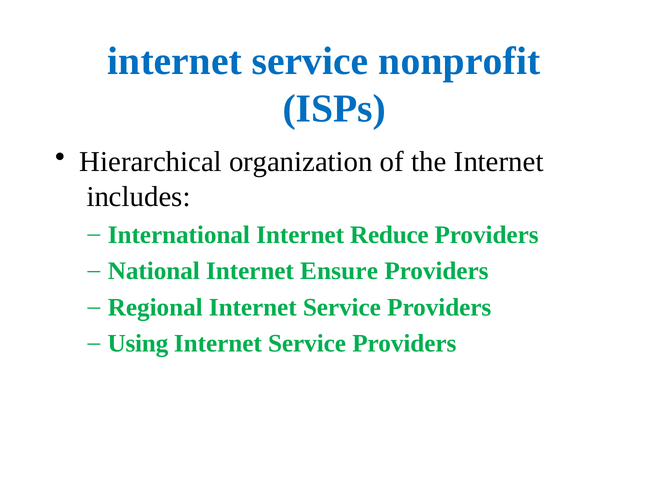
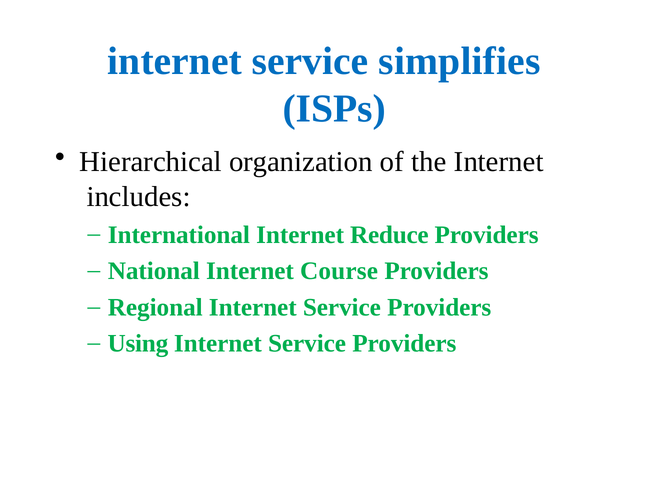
nonprofit: nonprofit -> simplifies
Ensure: Ensure -> Course
